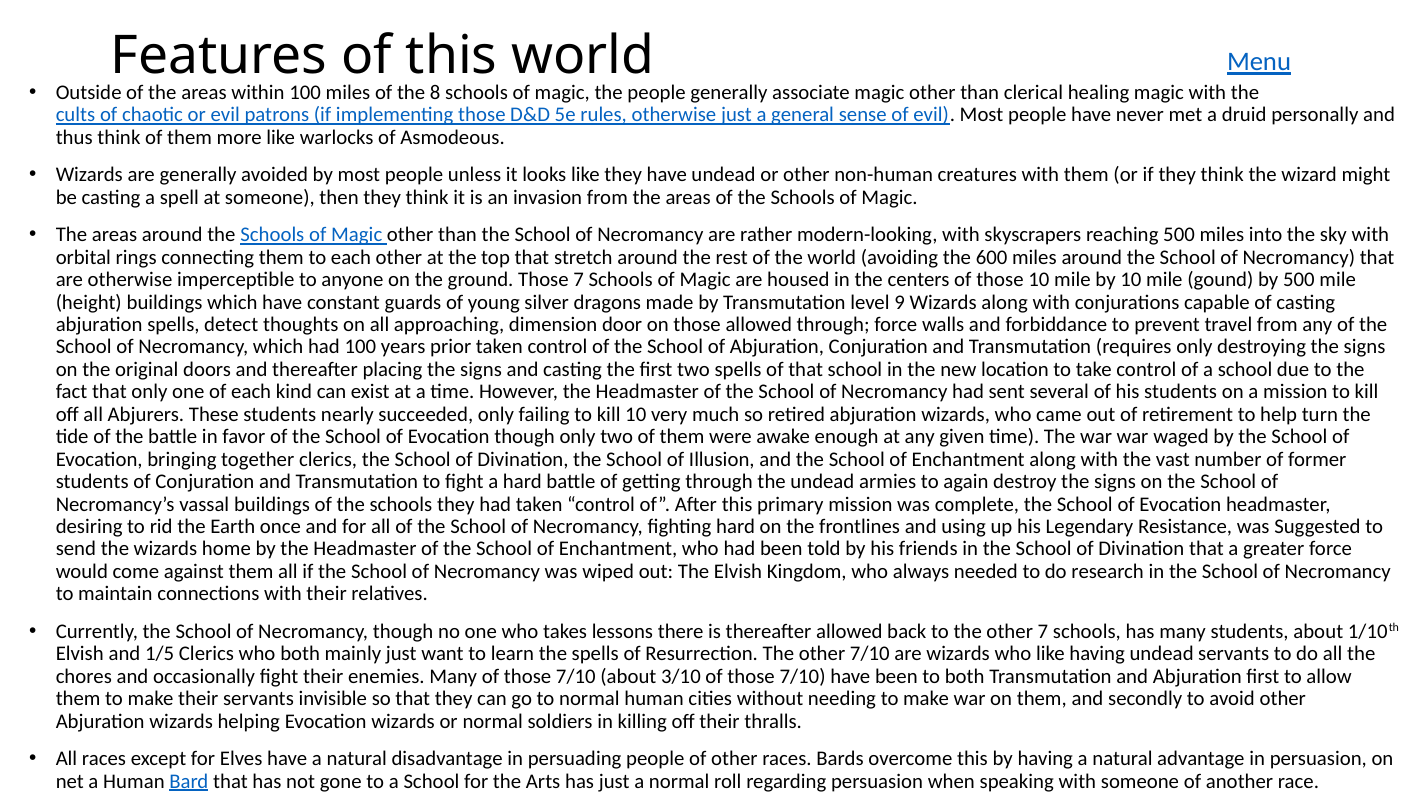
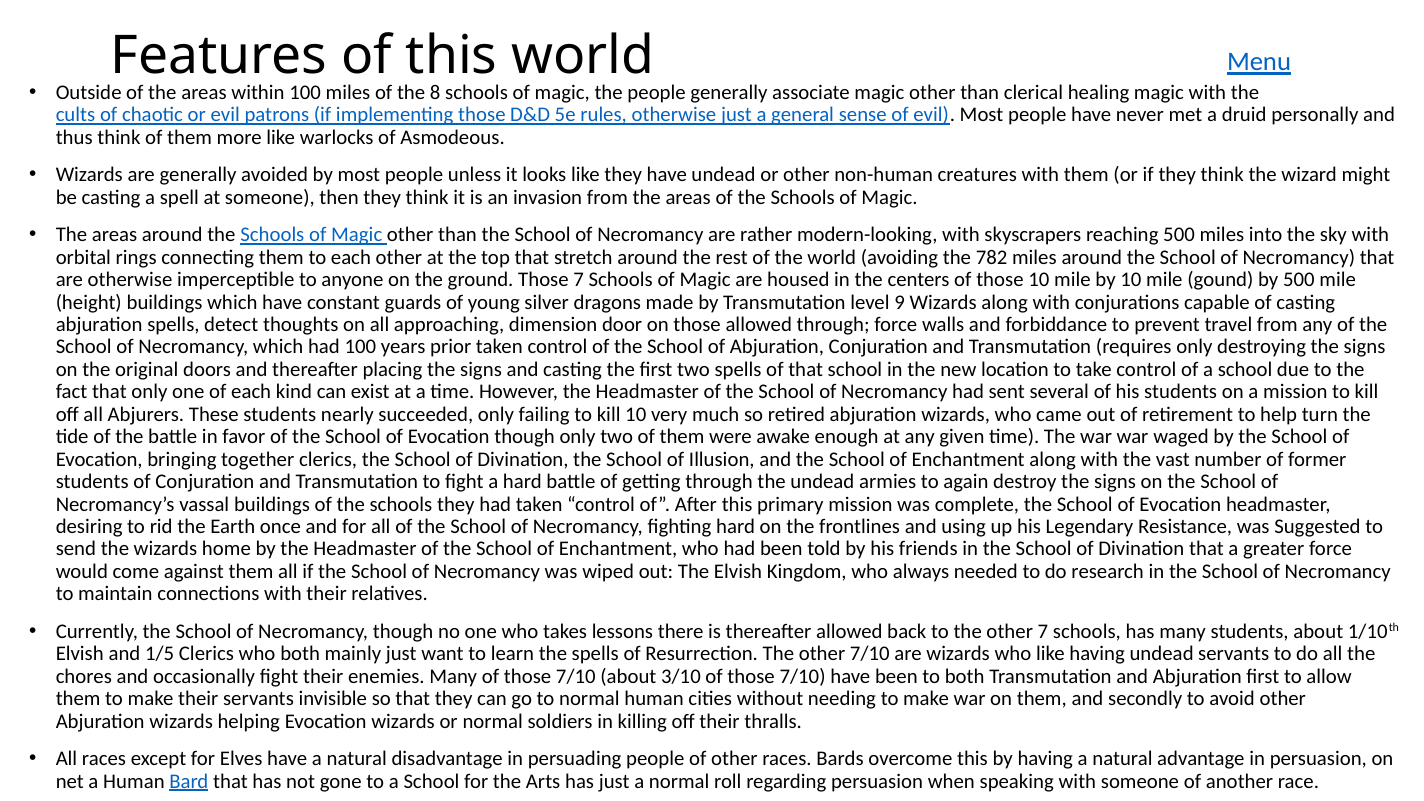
600: 600 -> 782
